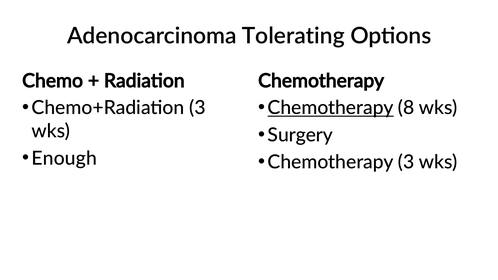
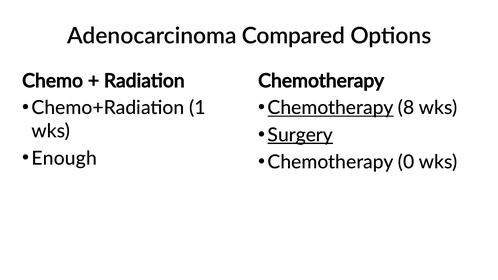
Tolerating: Tolerating -> Compared
Chemo+Radiation 3: 3 -> 1
Surgery underline: none -> present
Chemotherapy 3: 3 -> 0
